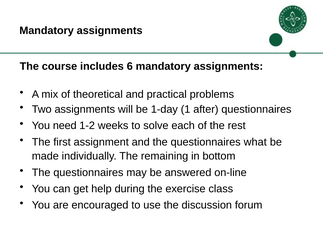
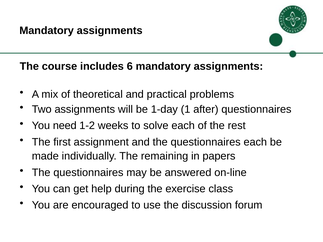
questionnaires what: what -> each
bottom: bottom -> papers
